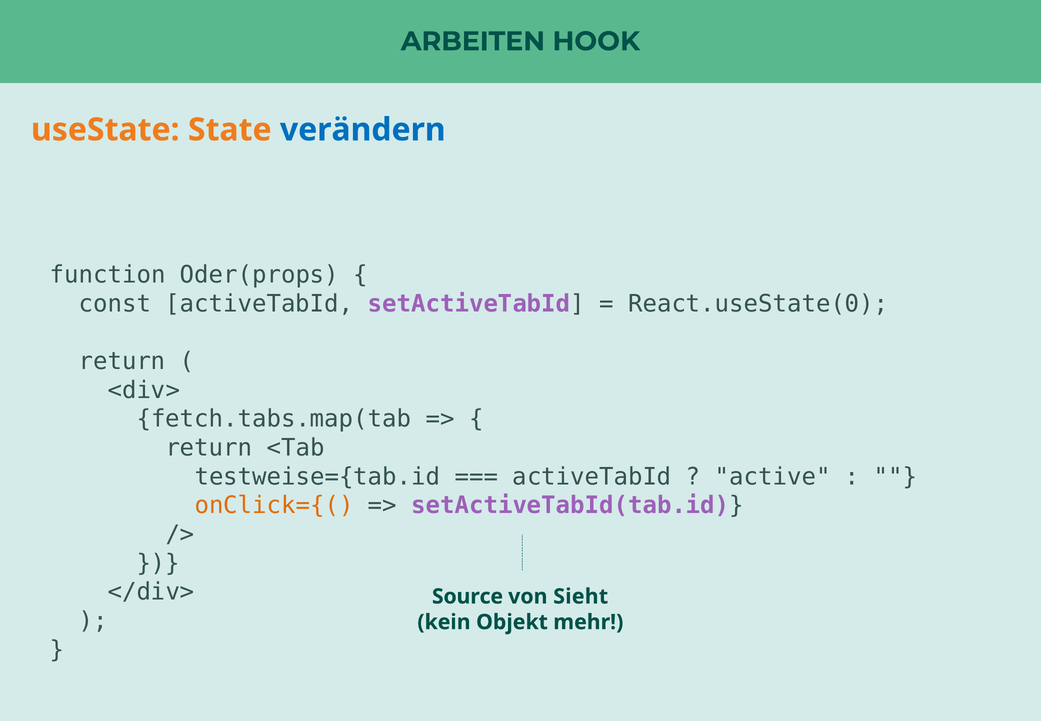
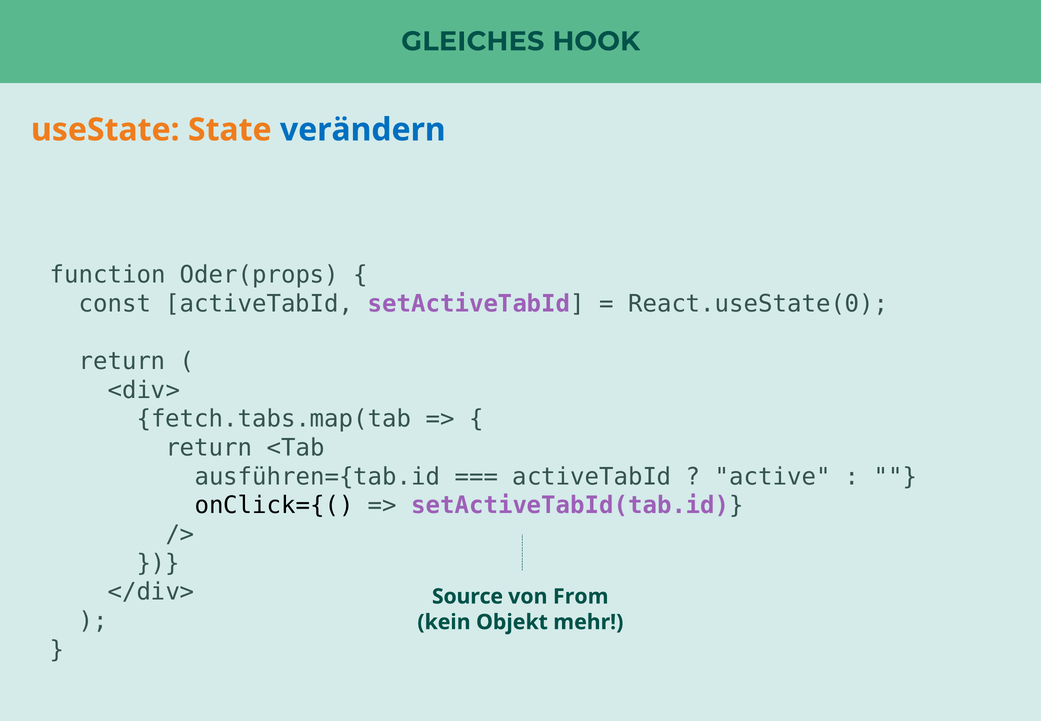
ARBEITEN: ARBEITEN -> GLEICHES
testweise={tab.id: testweise={tab.id -> ausführen={tab.id
onClick={( colour: orange -> black
Sieht: Sieht -> From
